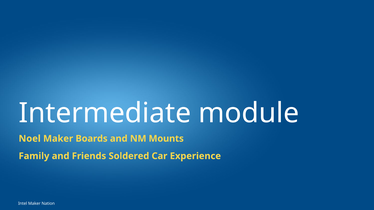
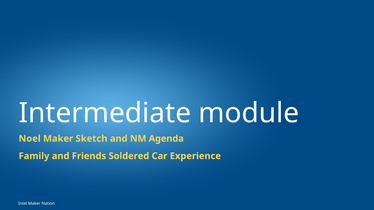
Boards: Boards -> Sketch
Mounts: Mounts -> Agenda
